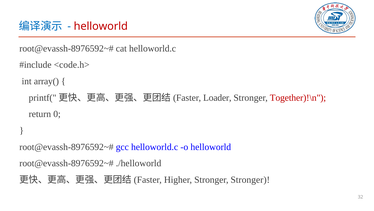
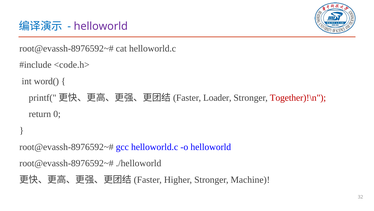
helloworld at (101, 26) colour: red -> purple
array(: array( -> word(
Stronger Stronger: Stronger -> Machine
